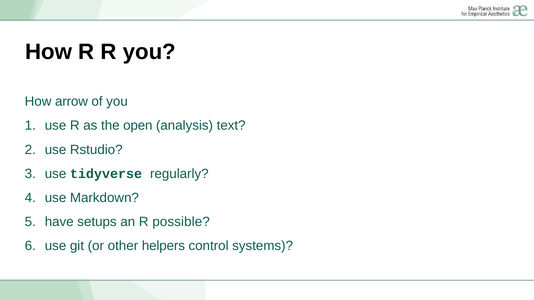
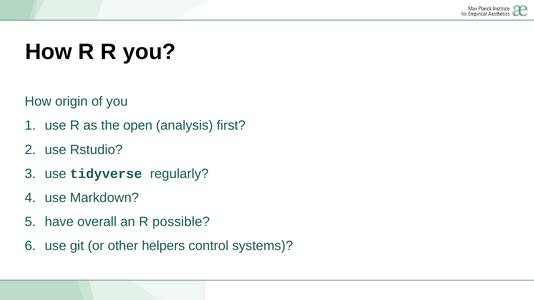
arrow: arrow -> origin
text: text -> first
setups: setups -> overall
